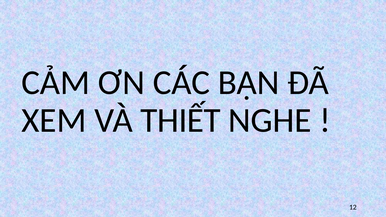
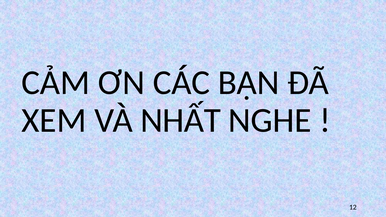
THIẾT: THIẾT -> NHẤT
